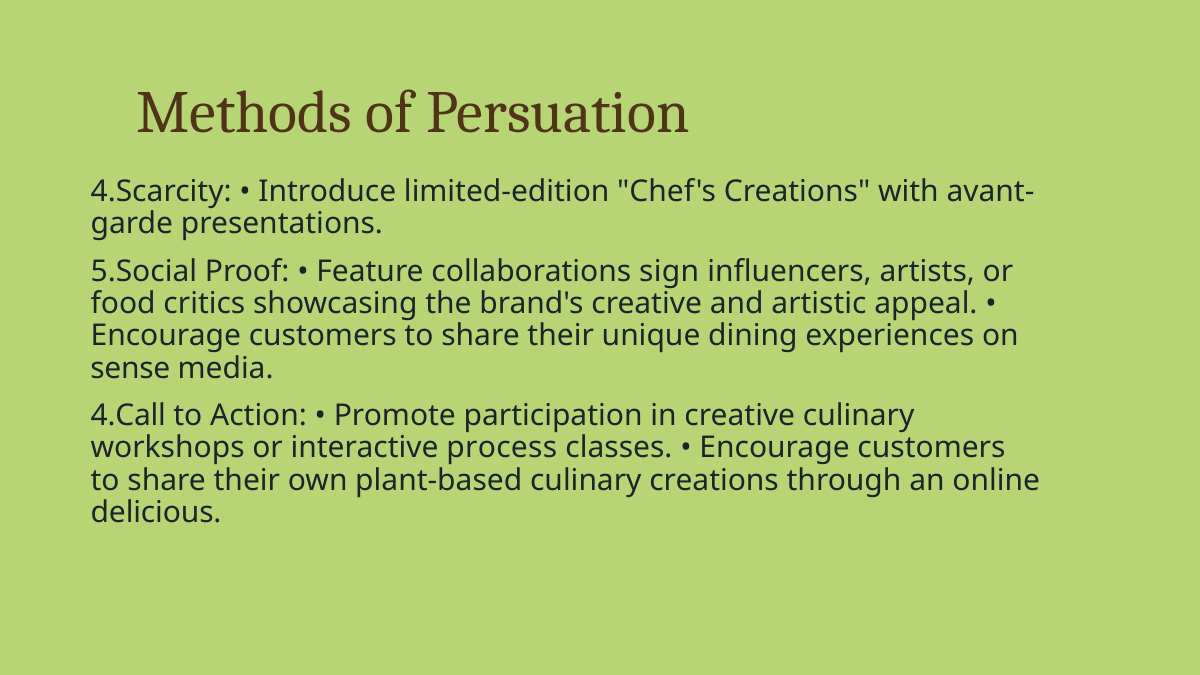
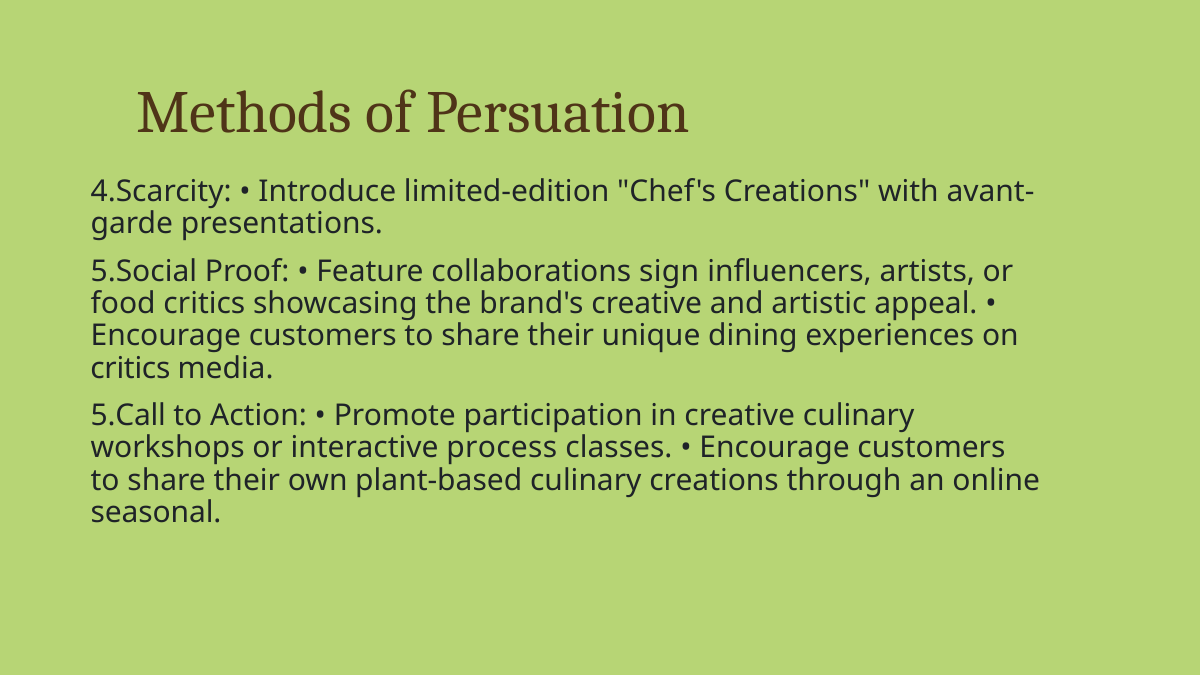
sense at (130, 368): sense -> critics
4.Call: 4.Call -> 5.Call
delicious: delicious -> seasonal
